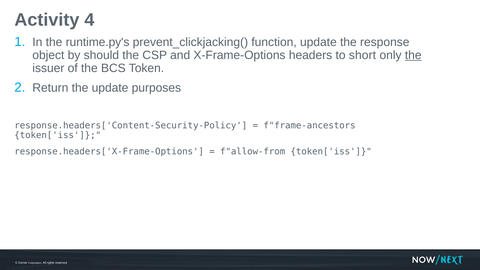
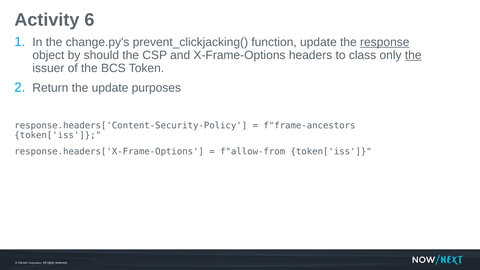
4: 4 -> 6
runtime.py's: runtime.py's -> change.py's
response underline: none -> present
short: short -> class
